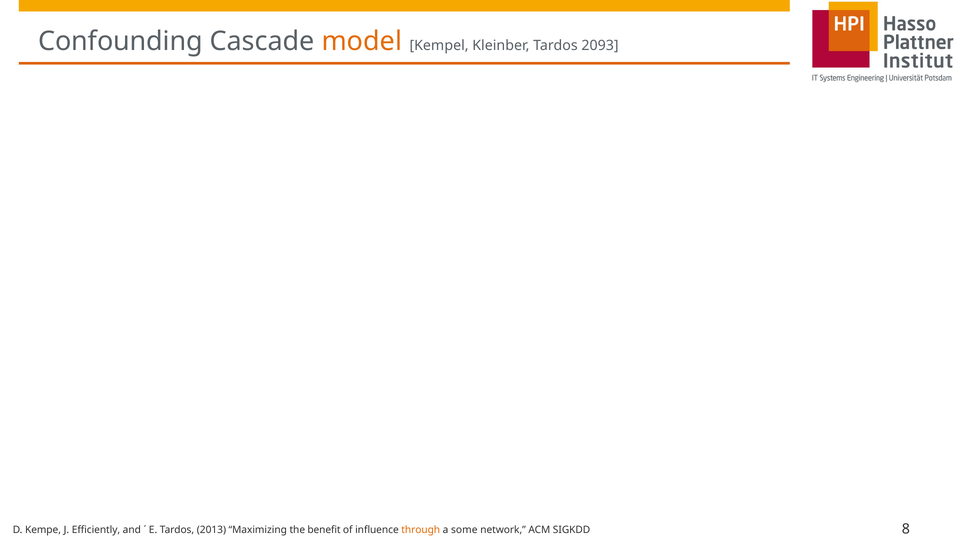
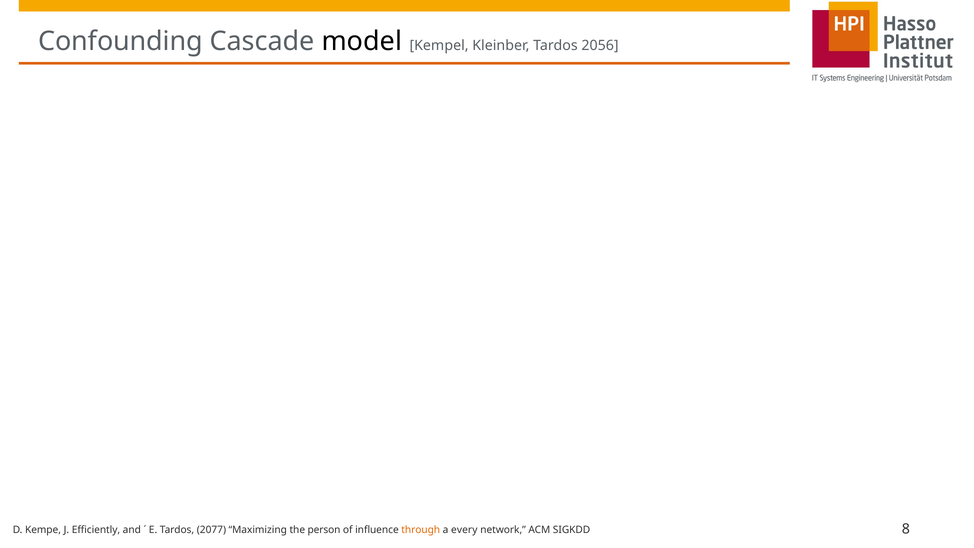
model colour: orange -> black
2093: 2093 -> 2056
2013: 2013 -> 2077
benefit: benefit -> person
some: some -> every
